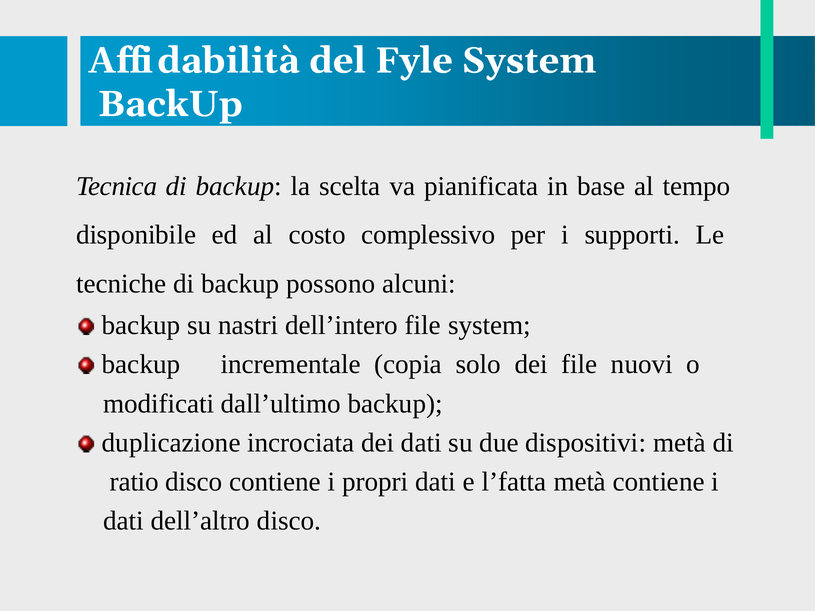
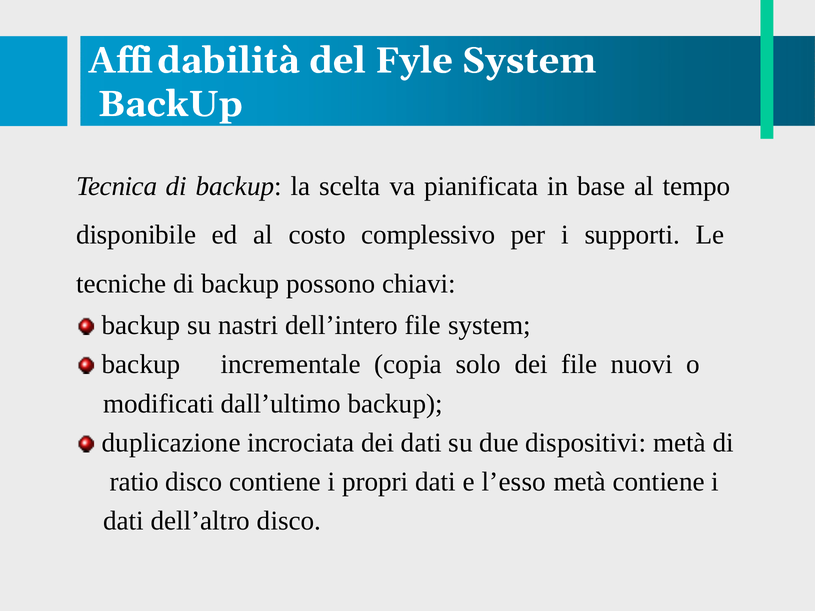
alcuni: alcuni -> chiavi
l’fatta: l’fatta -> l’esso
